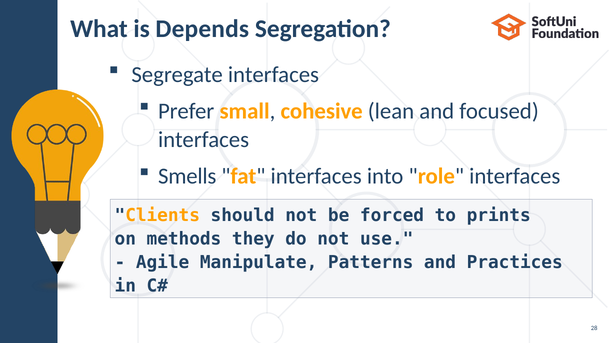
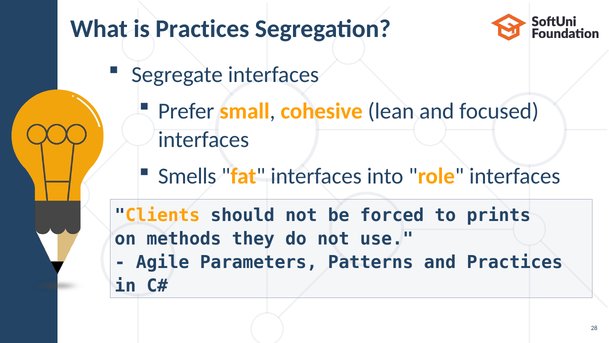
is Depends: Depends -> Practices
Manipulate: Manipulate -> Parameters
